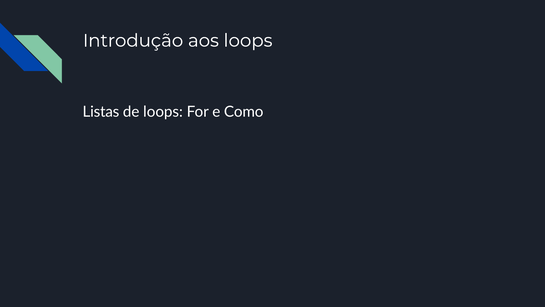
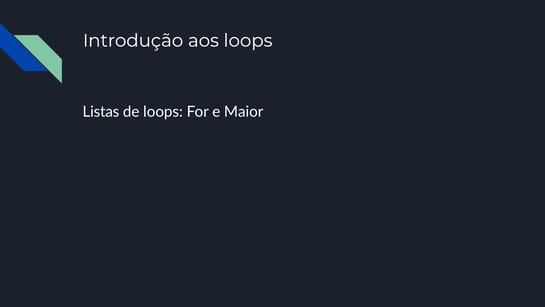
Como: Como -> Maior
